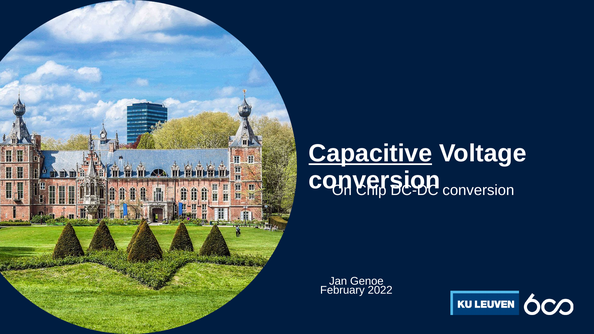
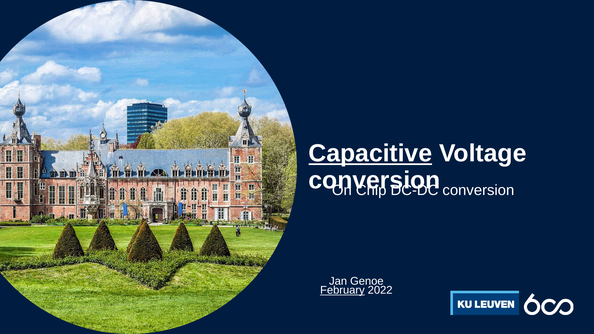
February underline: none -> present
